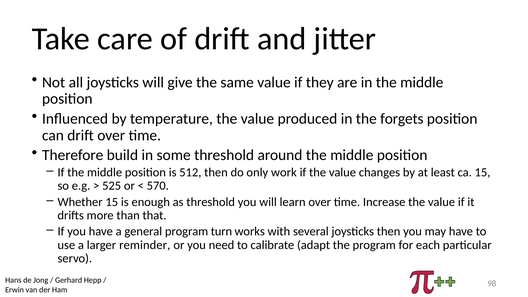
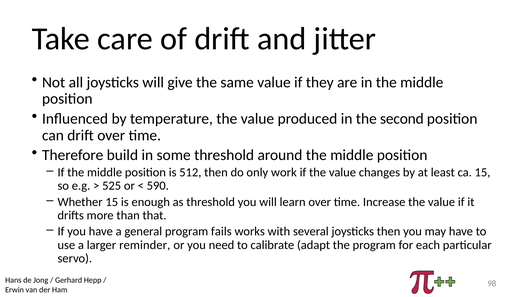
forgets: forgets -> second
570: 570 -> 590
turn: turn -> fails
